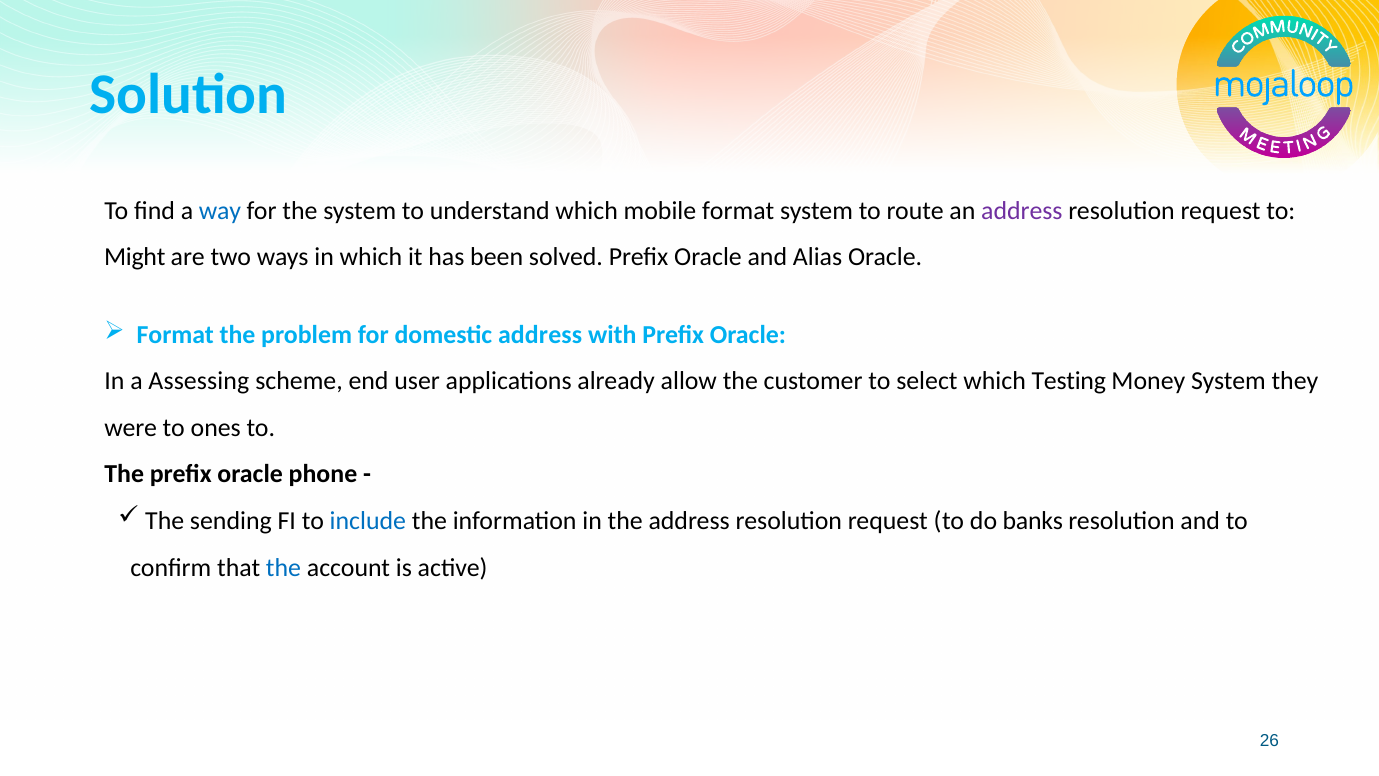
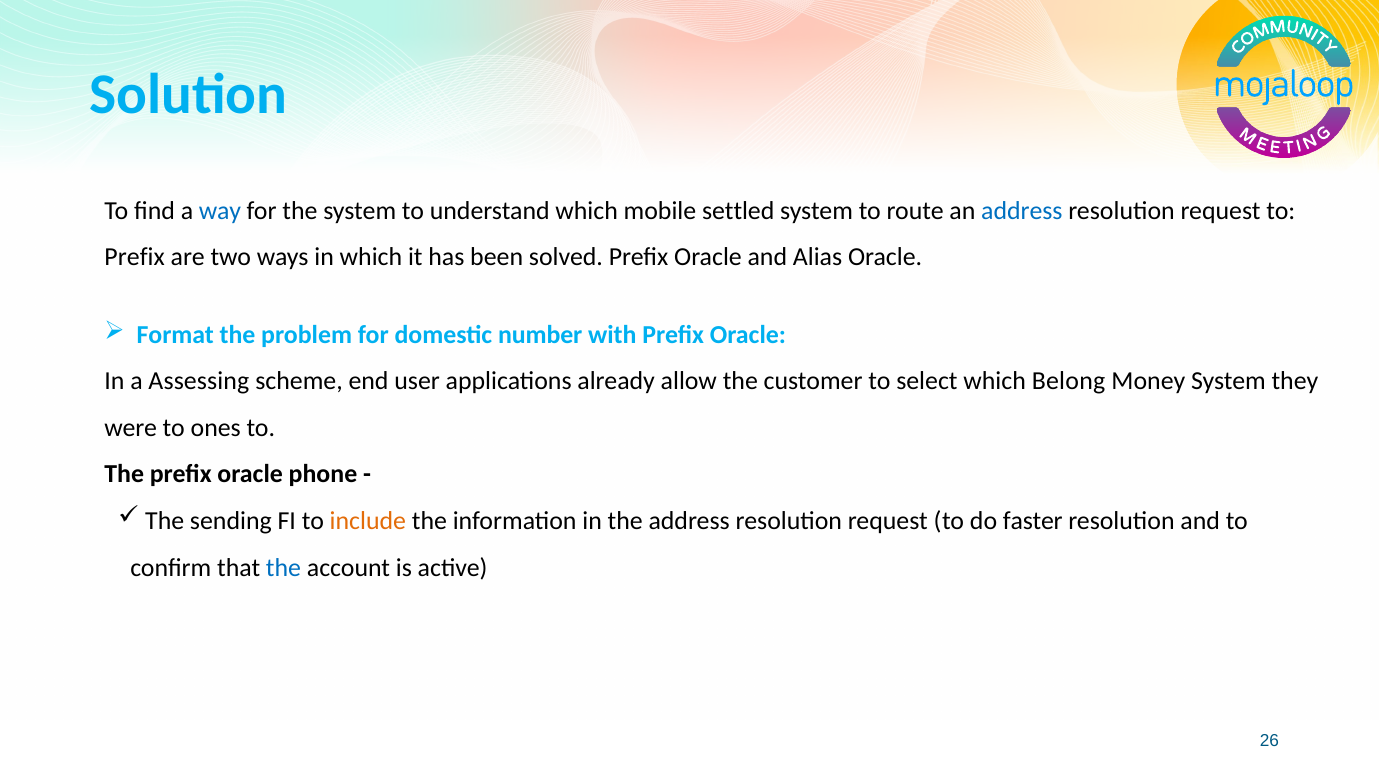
mobile format: format -> settled
address at (1022, 211) colour: purple -> blue
Might at (135, 257): Might -> Prefix
domestic address: address -> number
Testing: Testing -> Belong
include colour: blue -> orange
banks: banks -> faster
